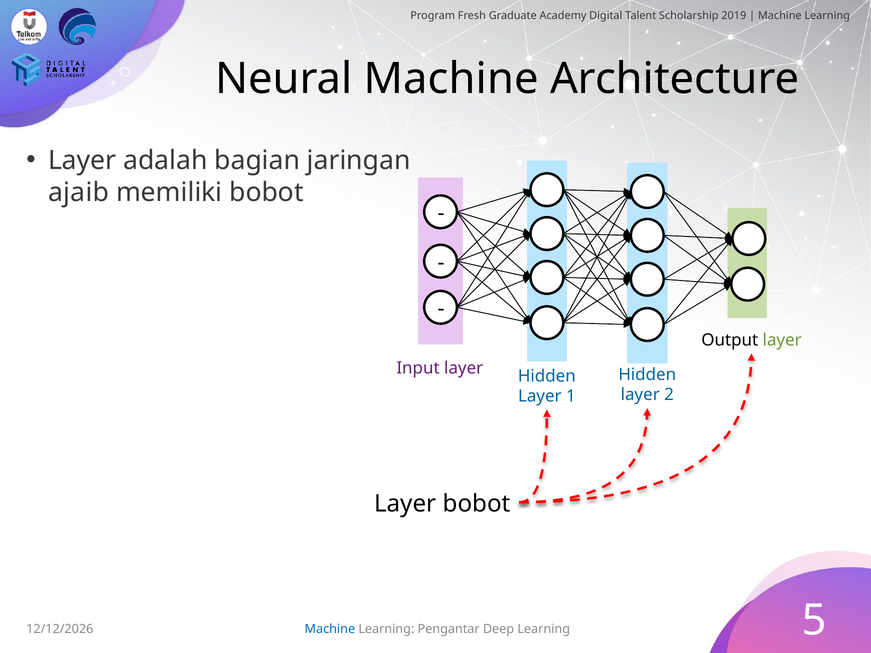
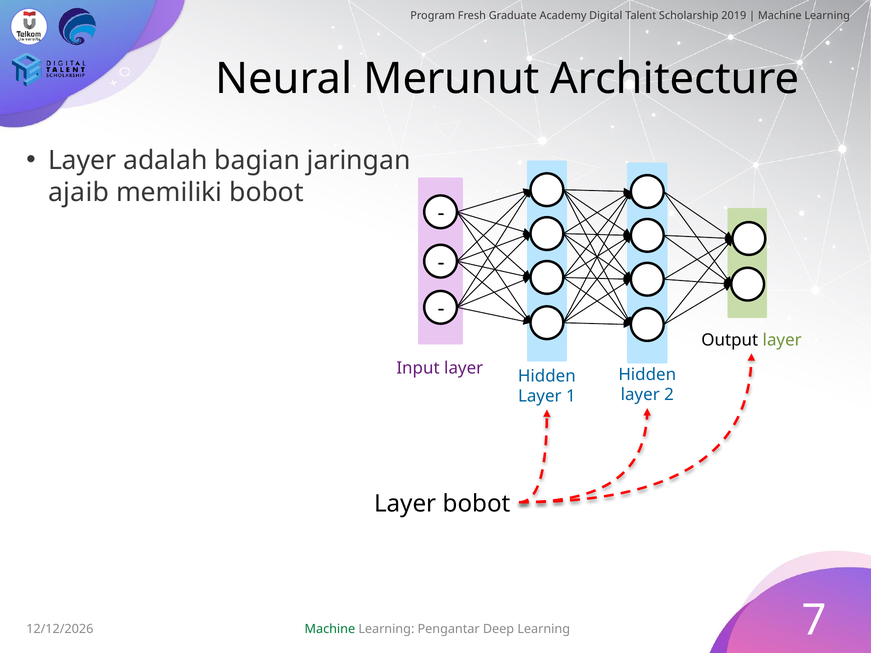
Neural Machine: Machine -> Merunut
Machine at (330, 629) colour: blue -> green
5: 5 -> 7
